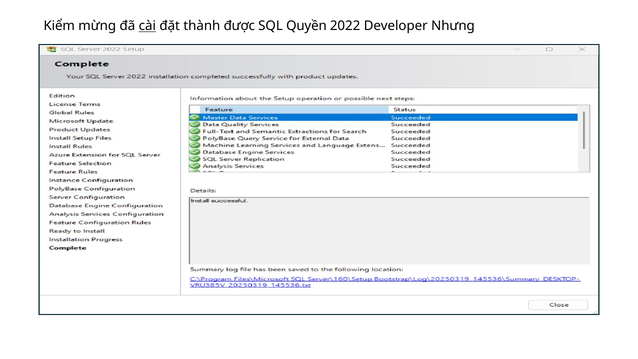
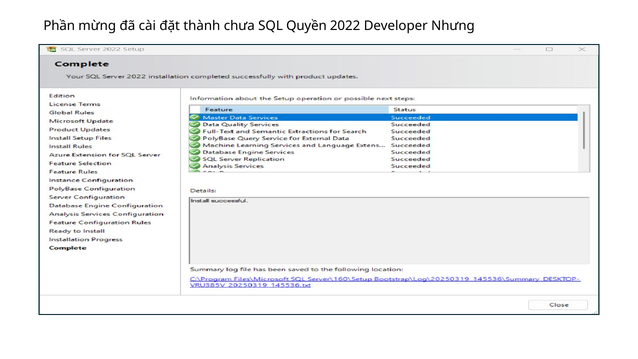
Kiểm: Kiểm -> Phần
cài underline: present -> none
được: được -> chưa
